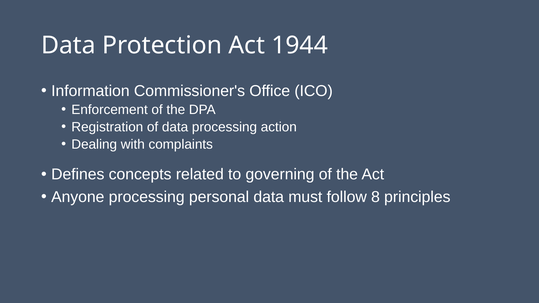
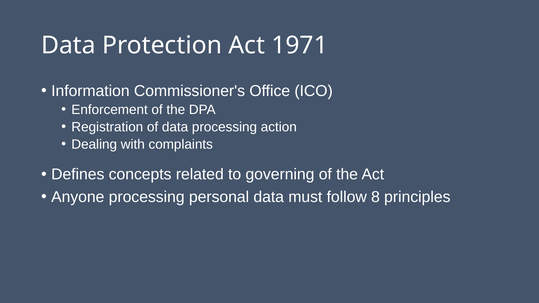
1944: 1944 -> 1971
